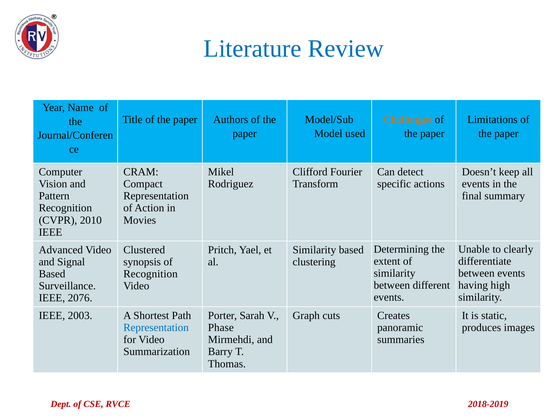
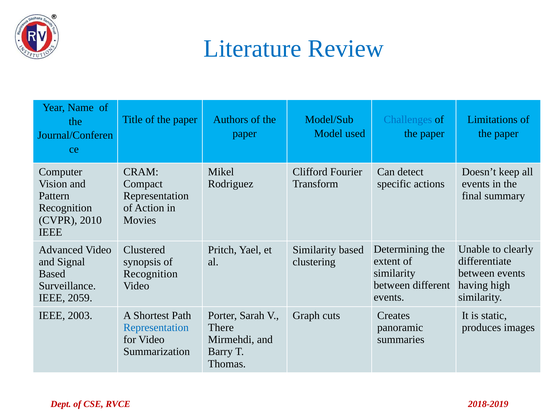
Challenges colour: orange -> blue
2076: 2076 -> 2059
Phase: Phase -> There
